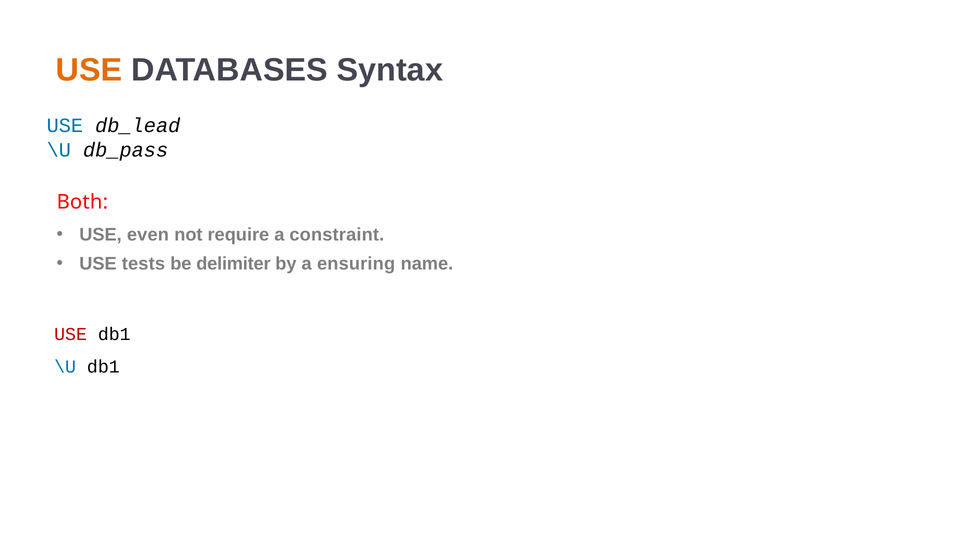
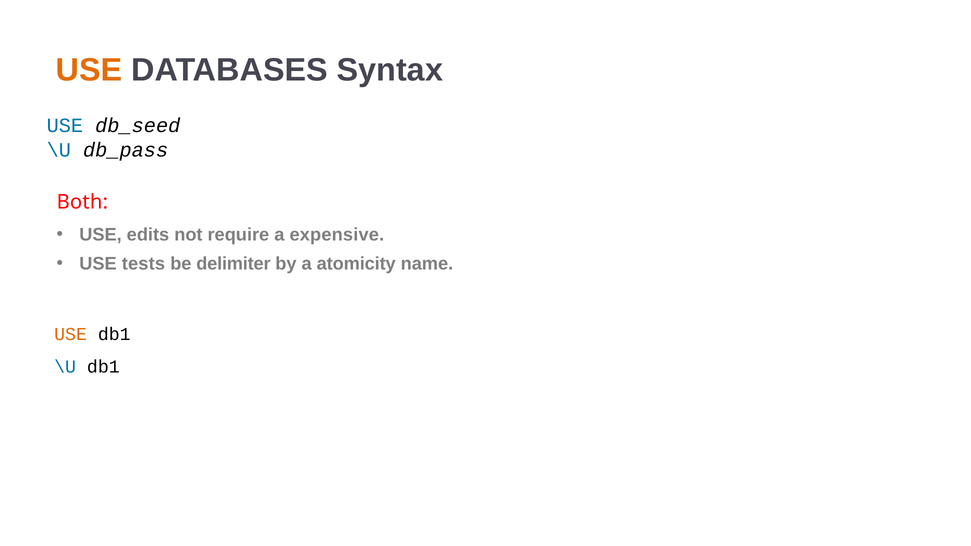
db_lead: db_lead -> db_seed
even: even -> edits
constraint: constraint -> expensive
ensuring: ensuring -> atomicity
USE at (71, 334) colour: red -> orange
